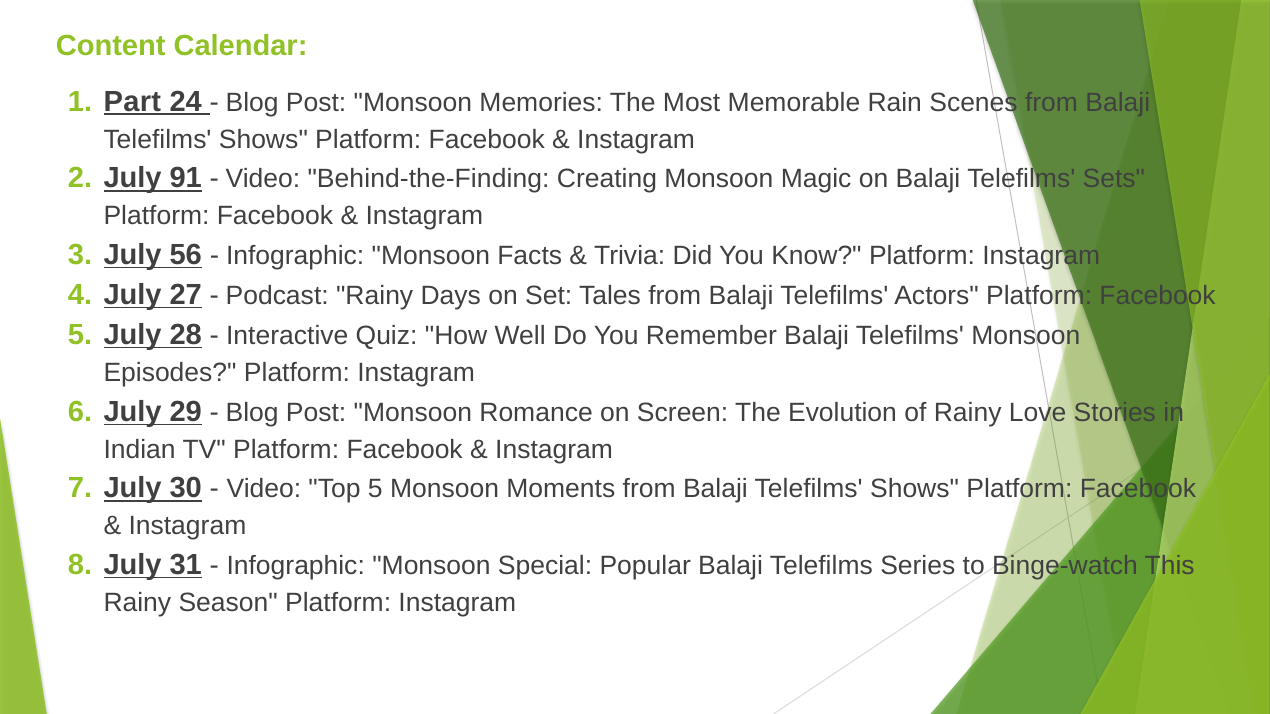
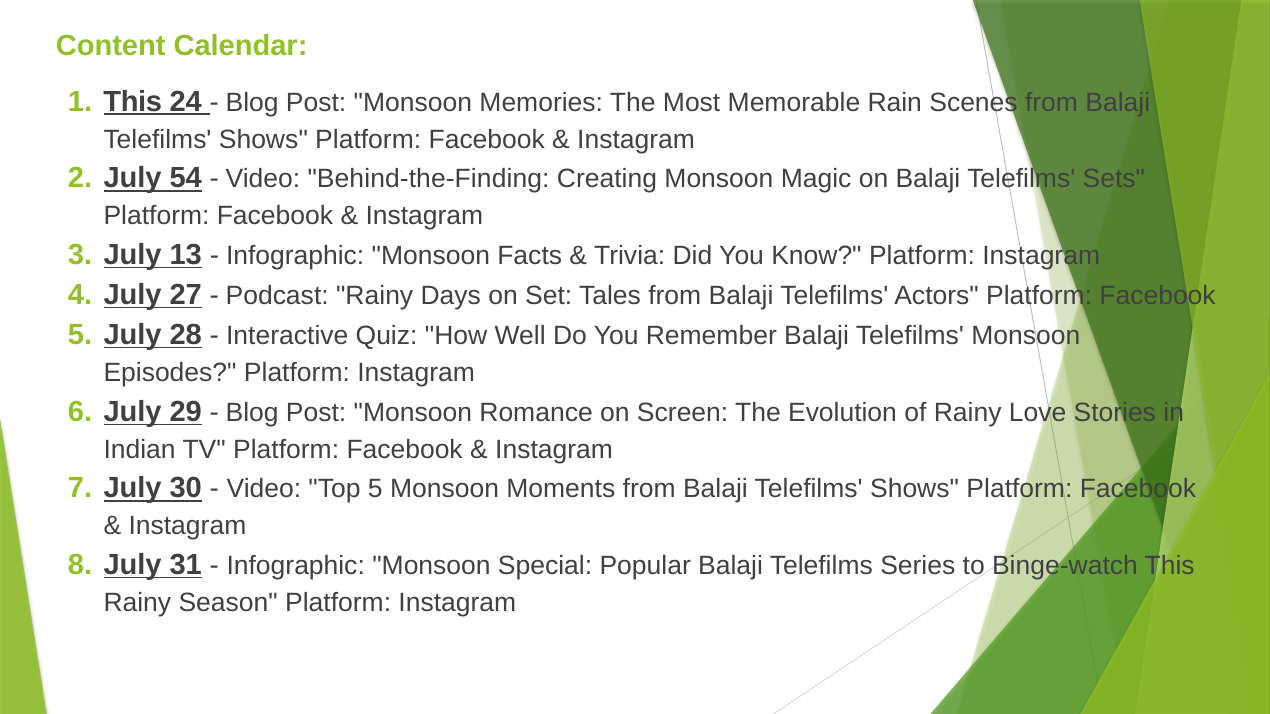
Part at (132, 102): Part -> This
91: 91 -> 54
56: 56 -> 13
